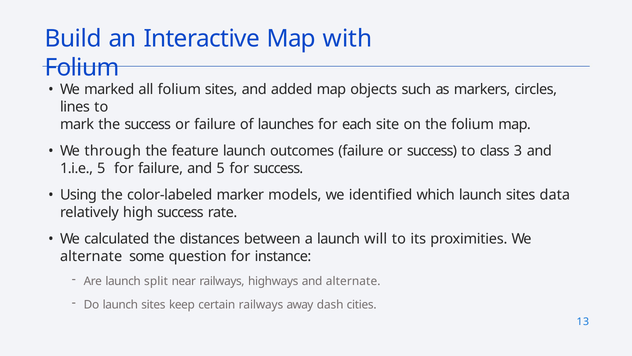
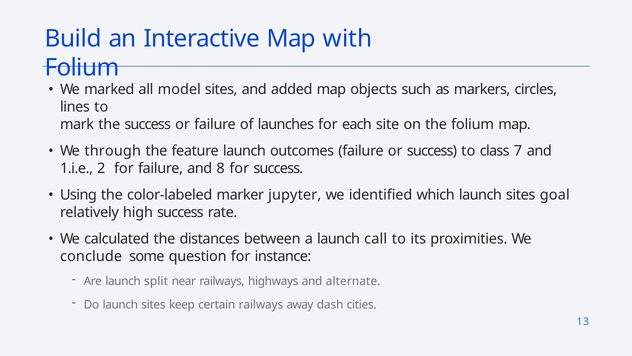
all folium: folium -> model
3: 3 -> 7
1.i.e 5: 5 -> 2
and 5: 5 -> 8
models: models -> jupyter
data: data -> goal
will: will -> call
alternate at (91, 256): alternate -> conclude
